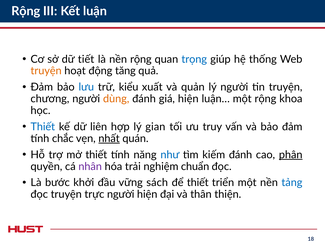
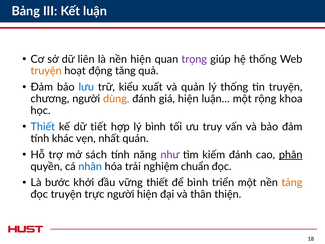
Rộng at (26, 11): Rộng -> Bảng
tiết: tiết -> liên
nền rộng: rộng -> hiện
trọng colour: blue -> purple
lý người: người -> thống
liên: liên -> tiết
lý gian: gian -> bình
chắc: chắc -> khác
nhất underline: present -> none
mở thiết: thiết -> sách
như colour: blue -> purple
nhân colour: purple -> blue
vững sách: sách -> thiết
để thiết: thiết -> bình
tảng colour: blue -> orange
